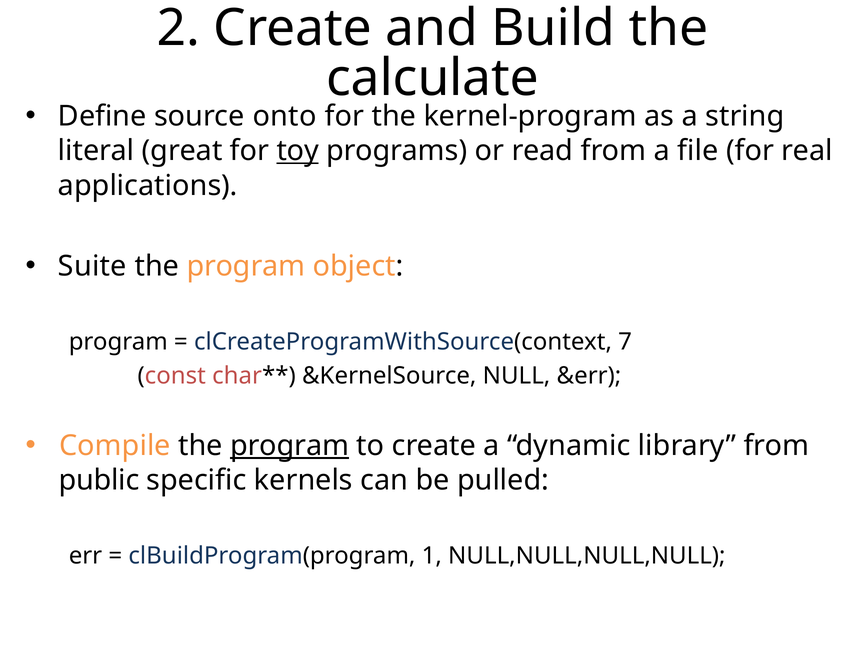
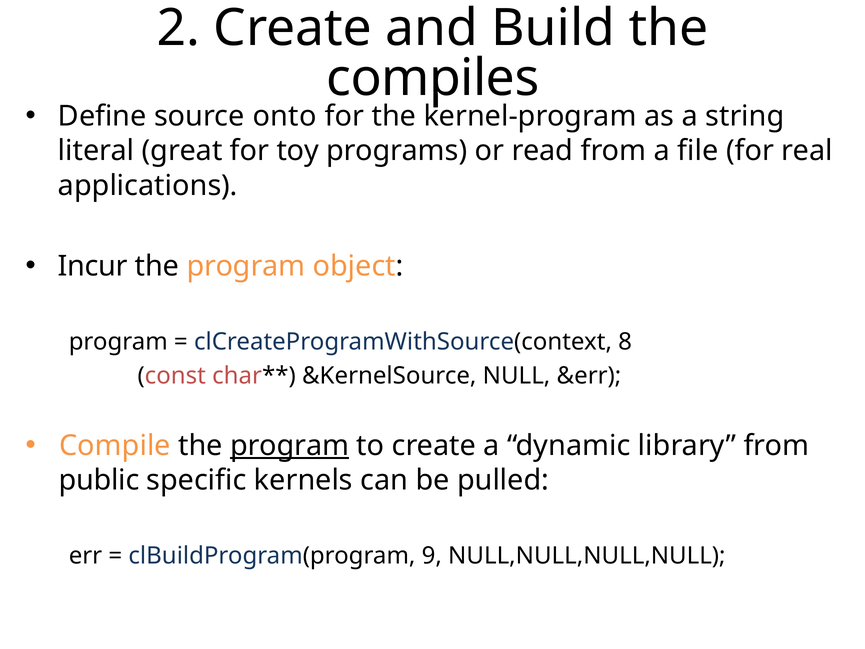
calculate: calculate -> compiles
toy underline: present -> none
Suite: Suite -> Incur
7: 7 -> 8
1: 1 -> 9
